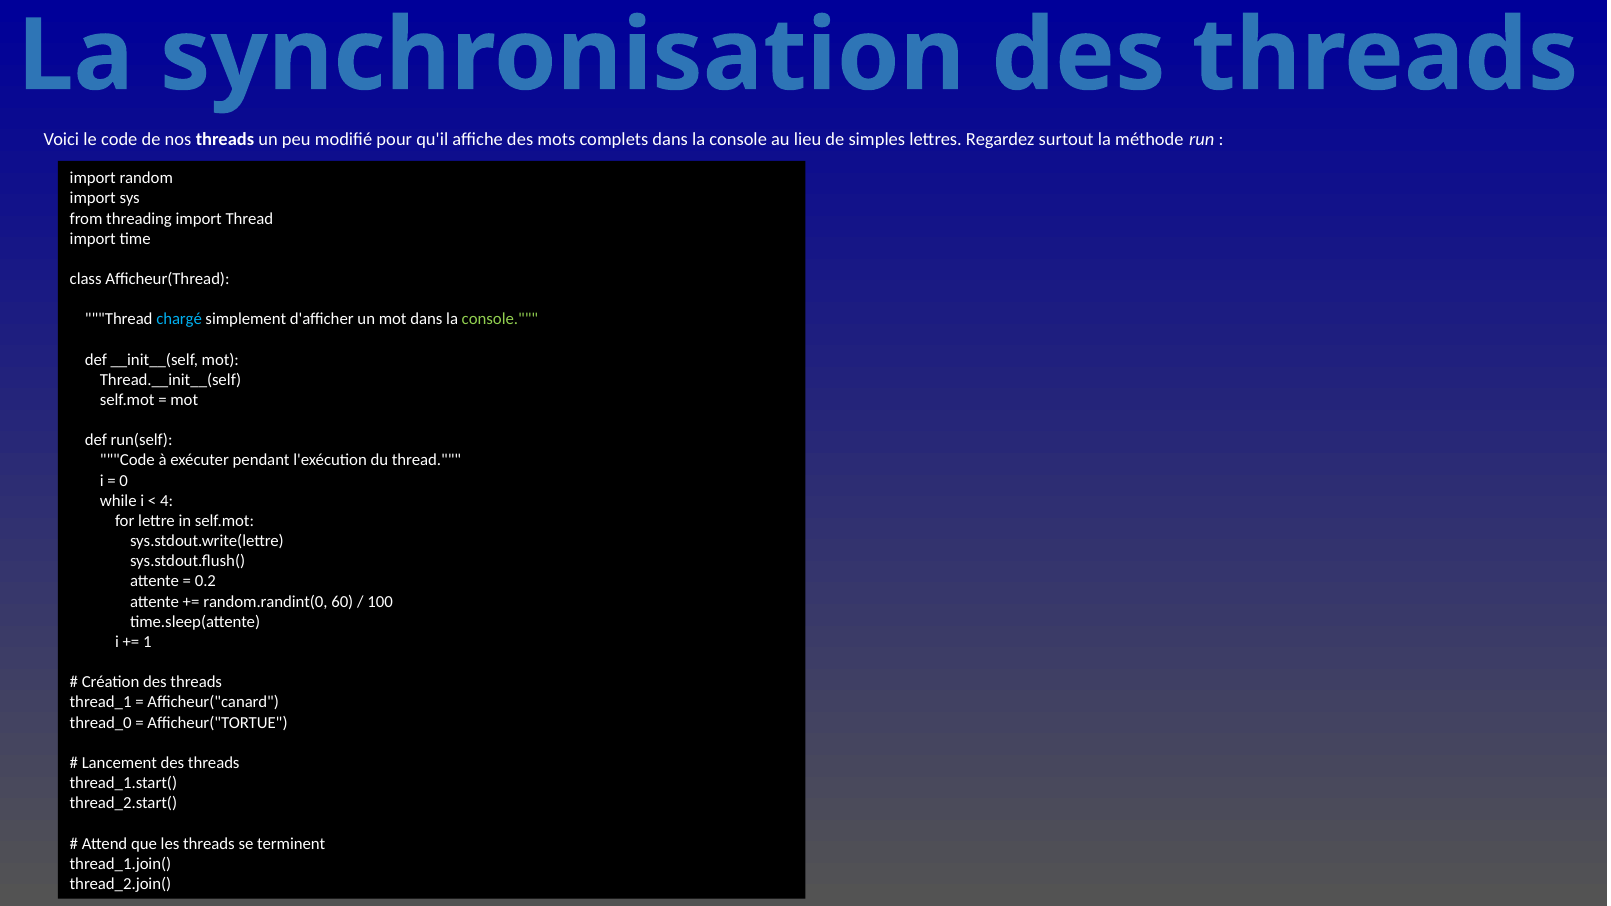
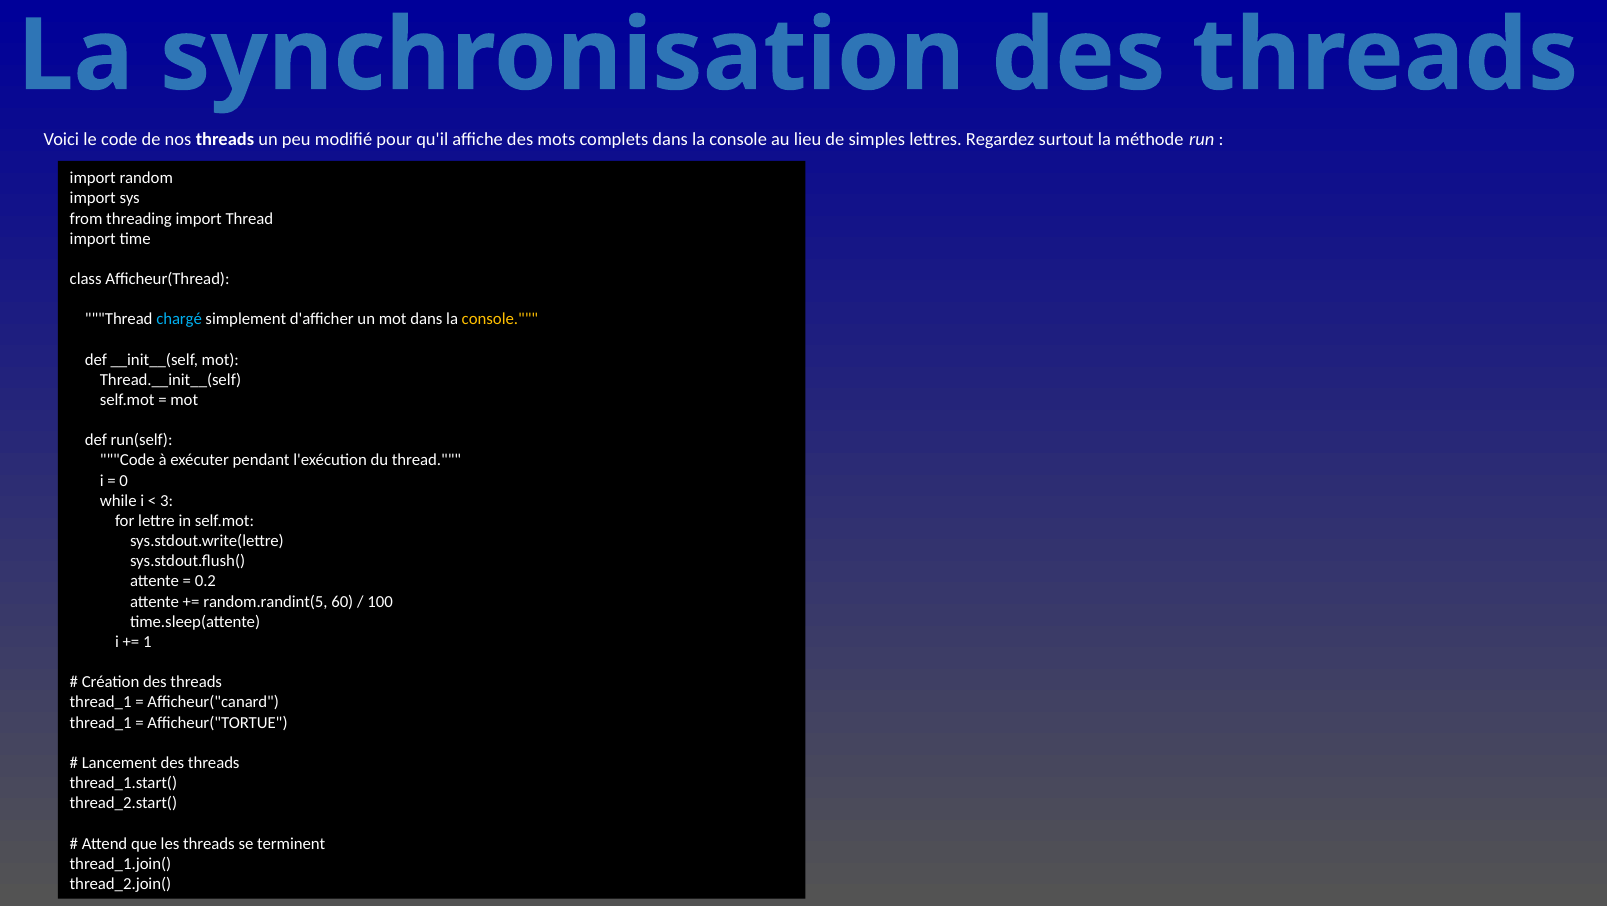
console at (500, 319) colour: light green -> yellow
4: 4 -> 3
random.randint(0: random.randint(0 -> random.randint(5
thread_0 at (101, 723): thread_0 -> thread_1
